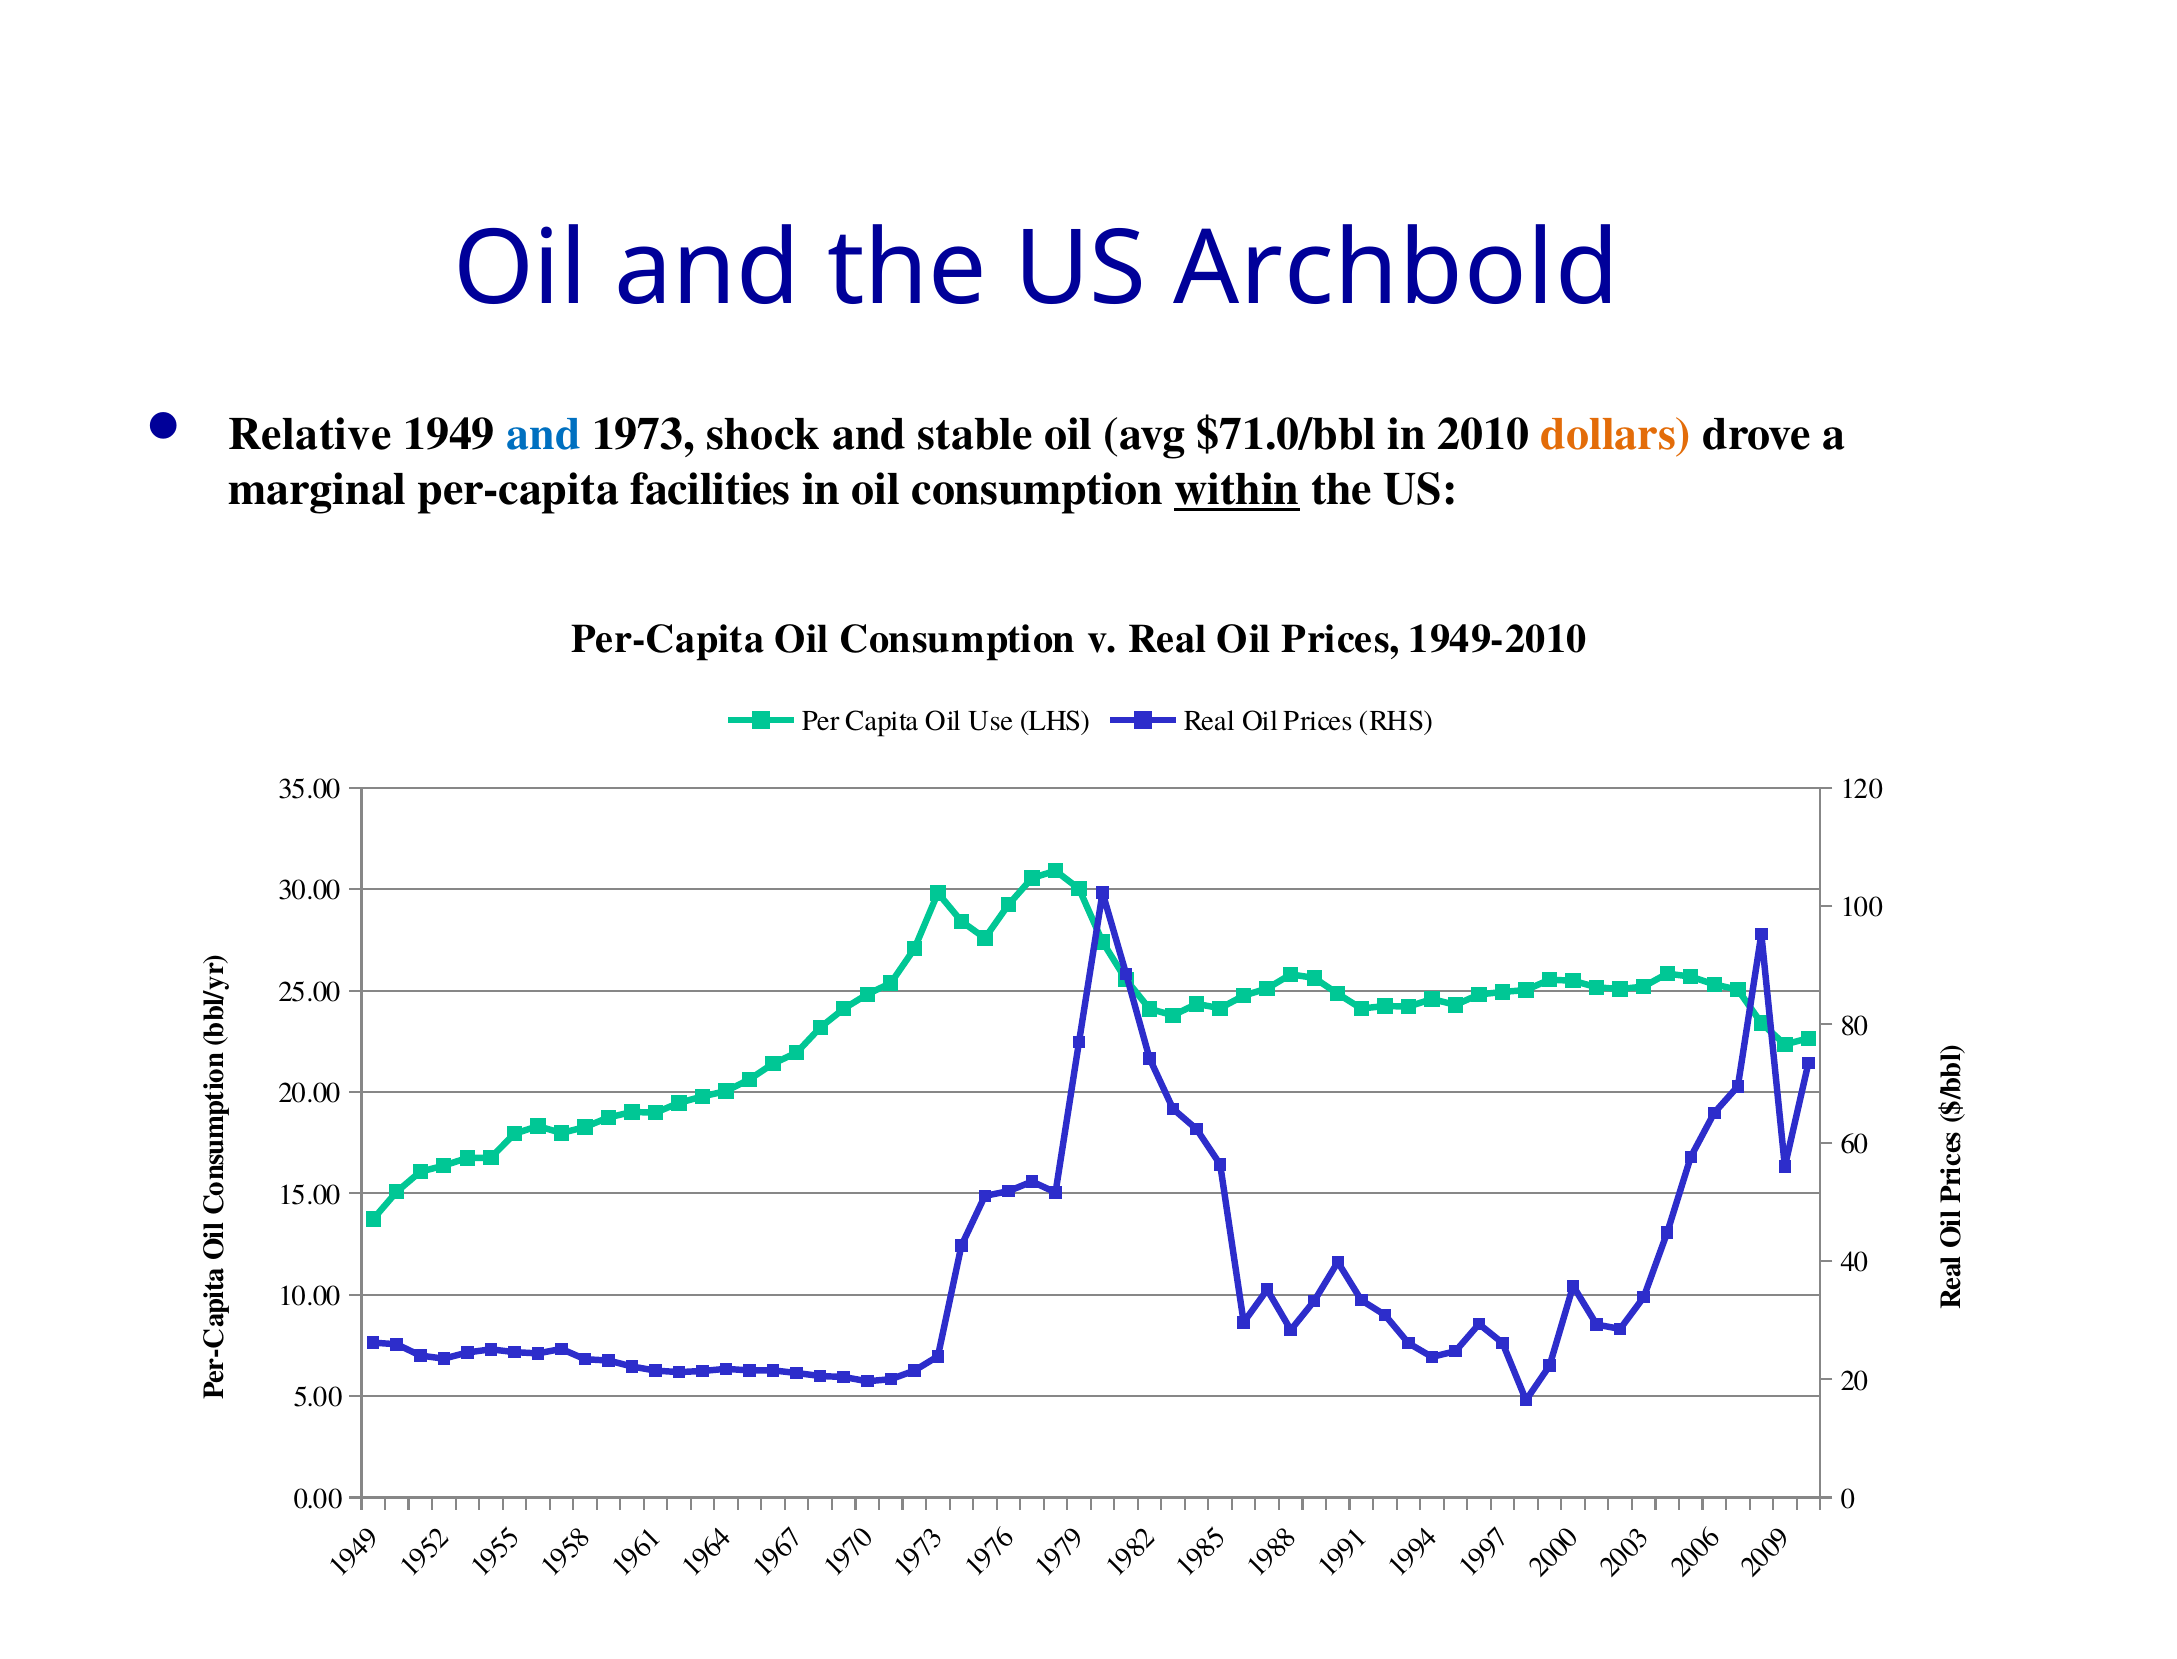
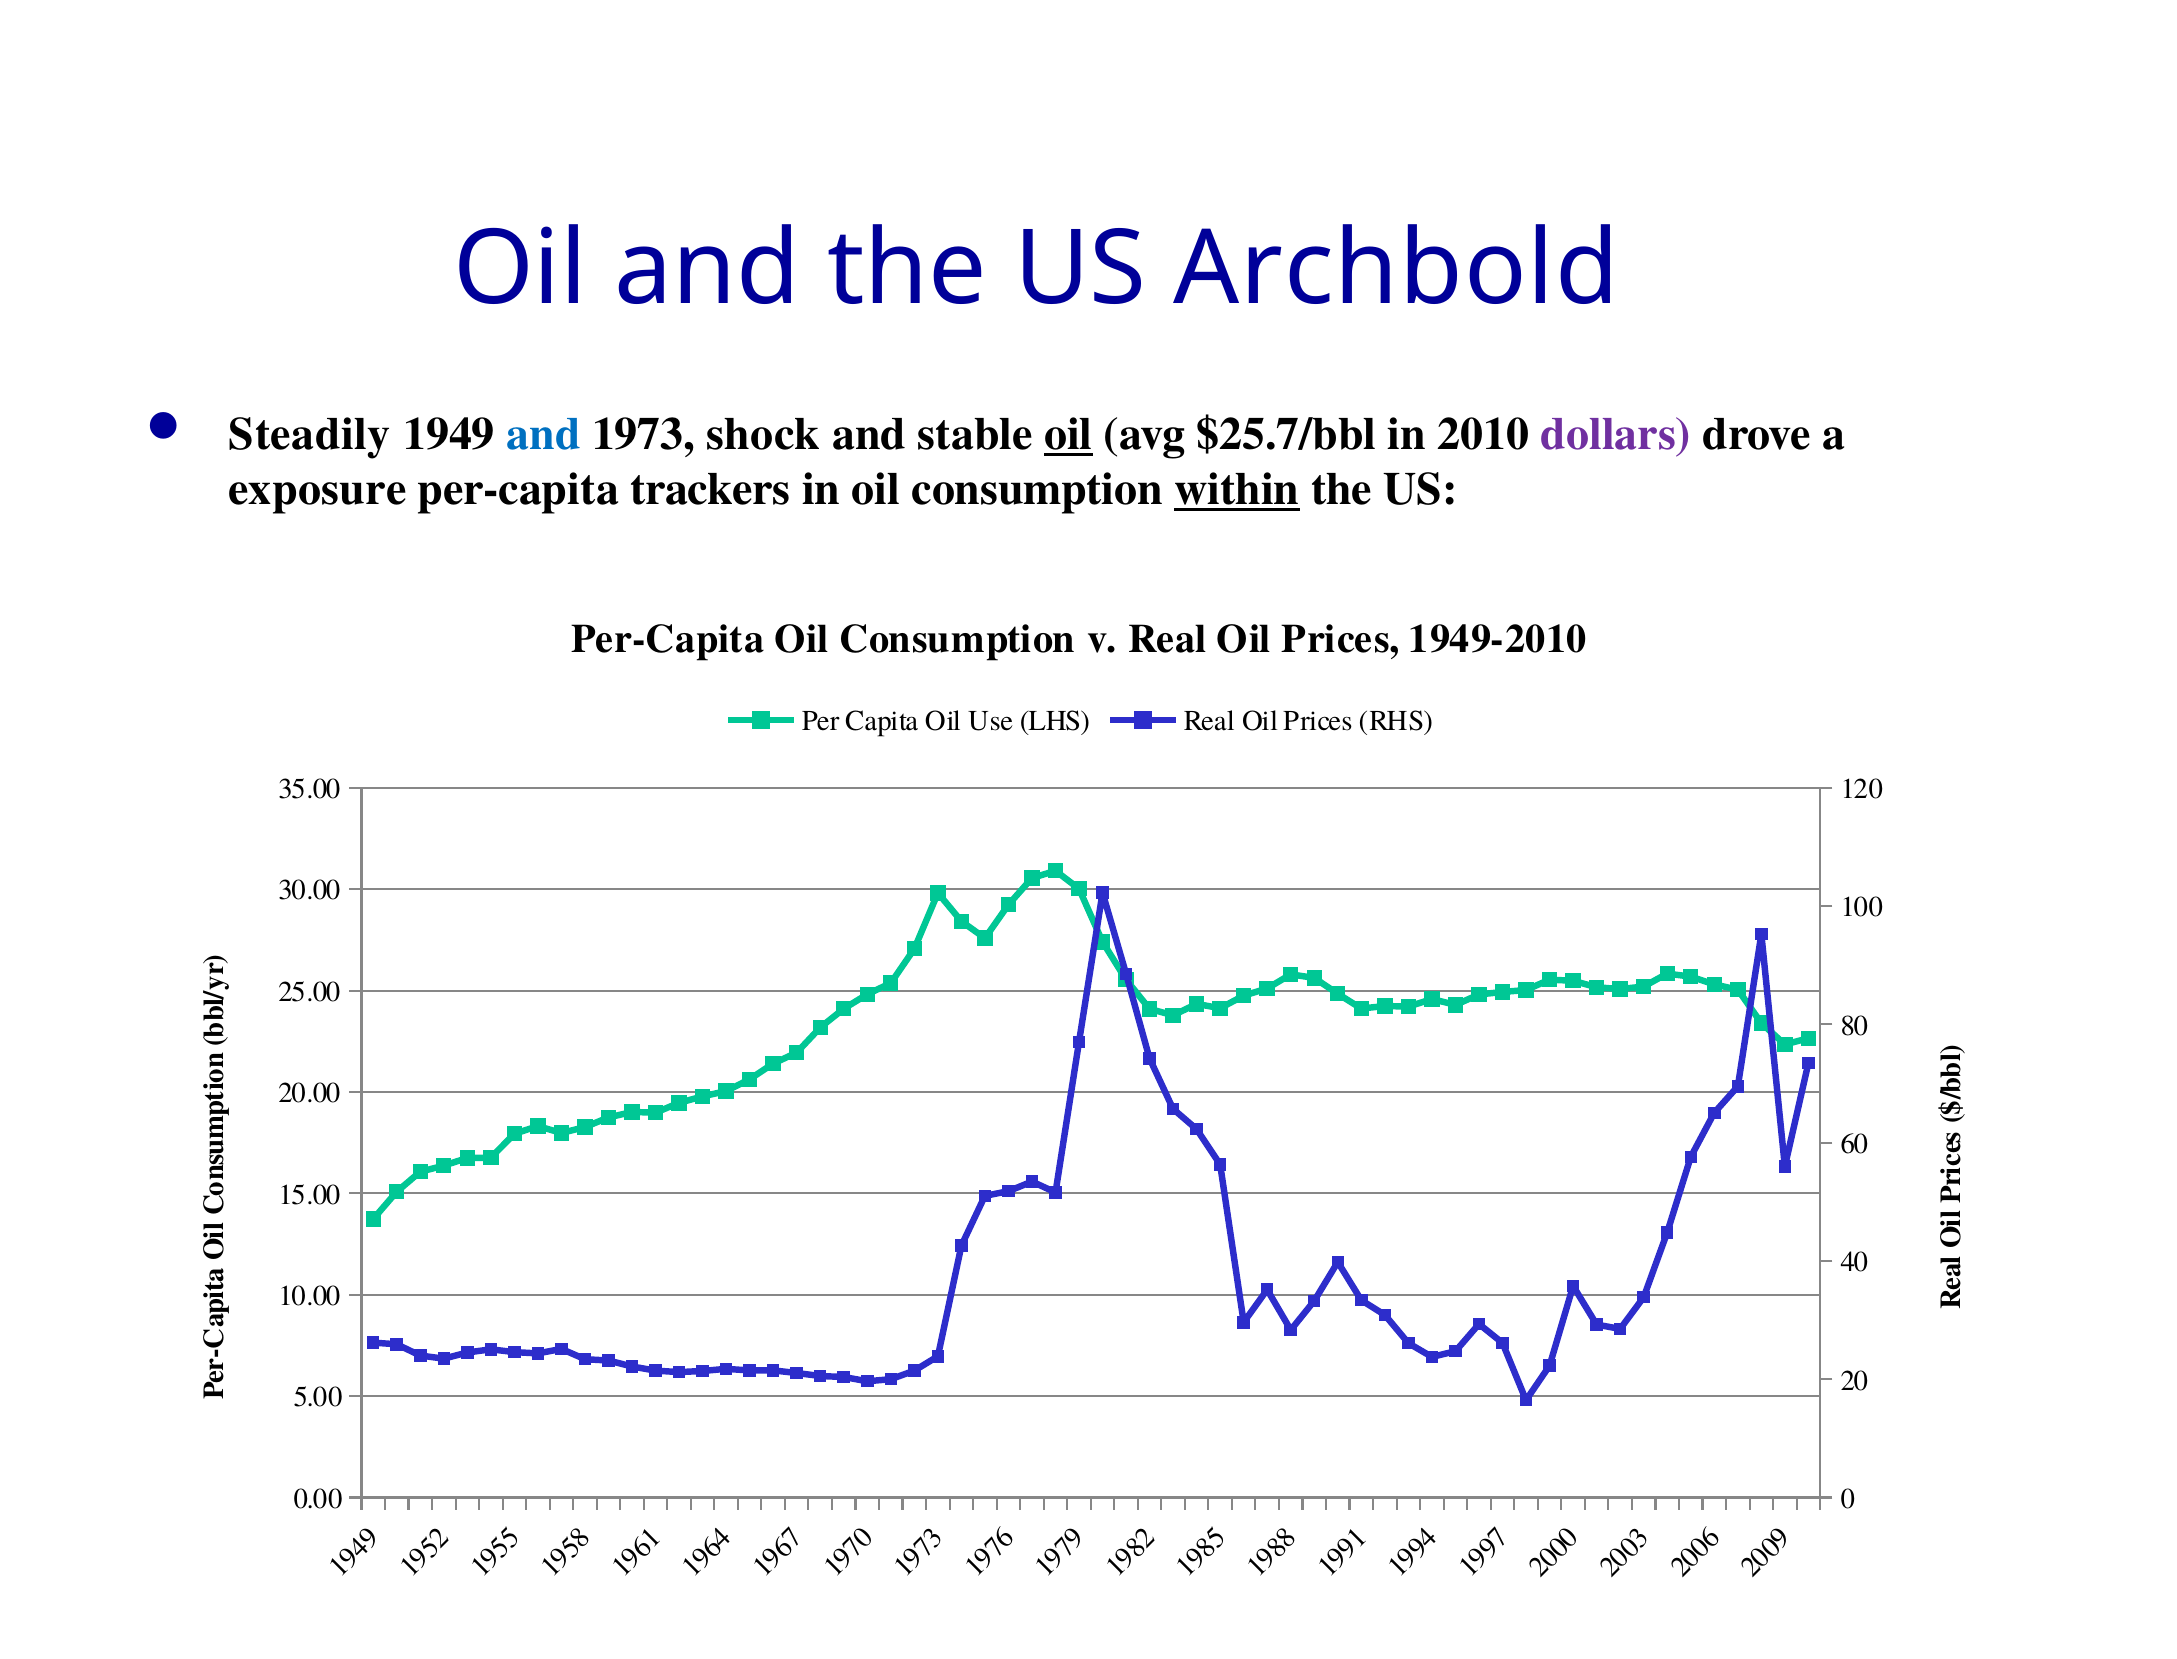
Relative: Relative -> Steadily
oil at (1068, 434) underline: none -> present
$71.0/bbl: $71.0/bbl -> $25.7/bbl
dollars colour: orange -> purple
marginal: marginal -> exposure
facilities: facilities -> trackers
